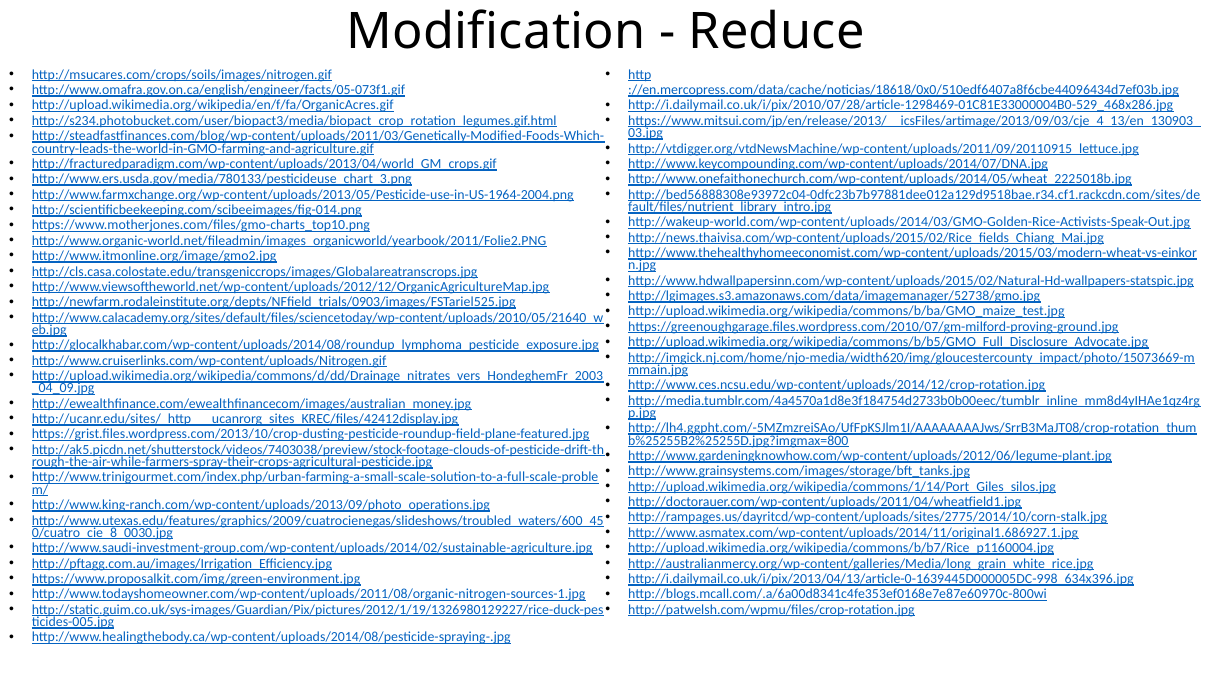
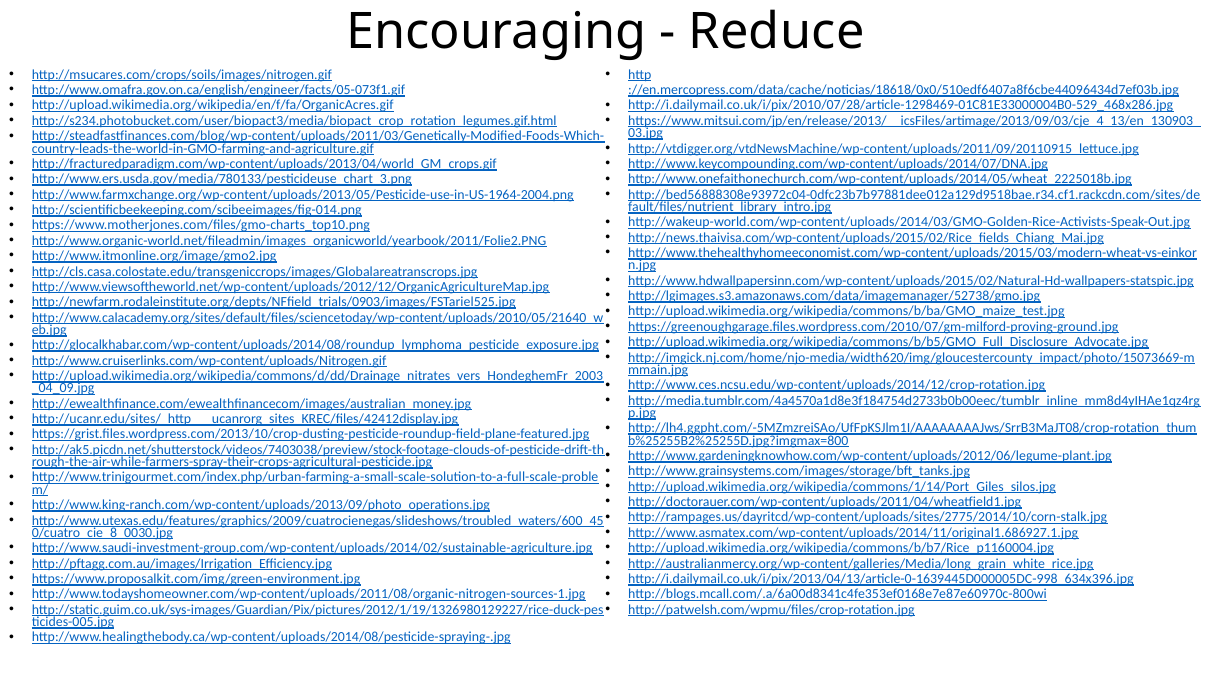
Modification: Modification -> Encouraging
